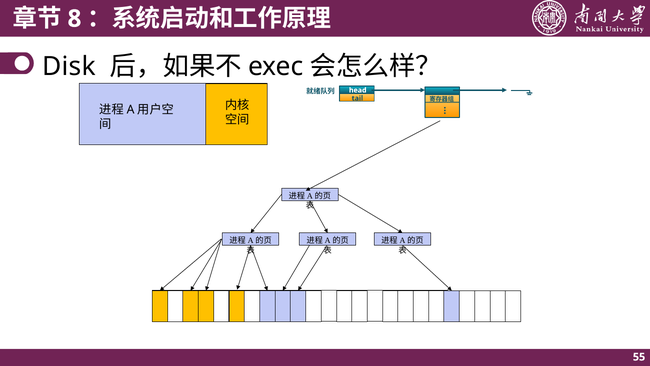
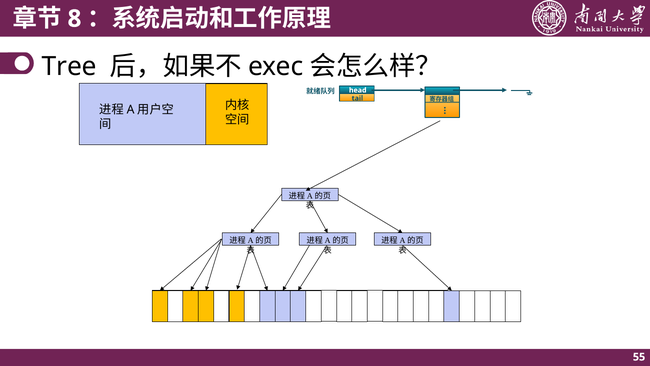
Disk: Disk -> Tree
